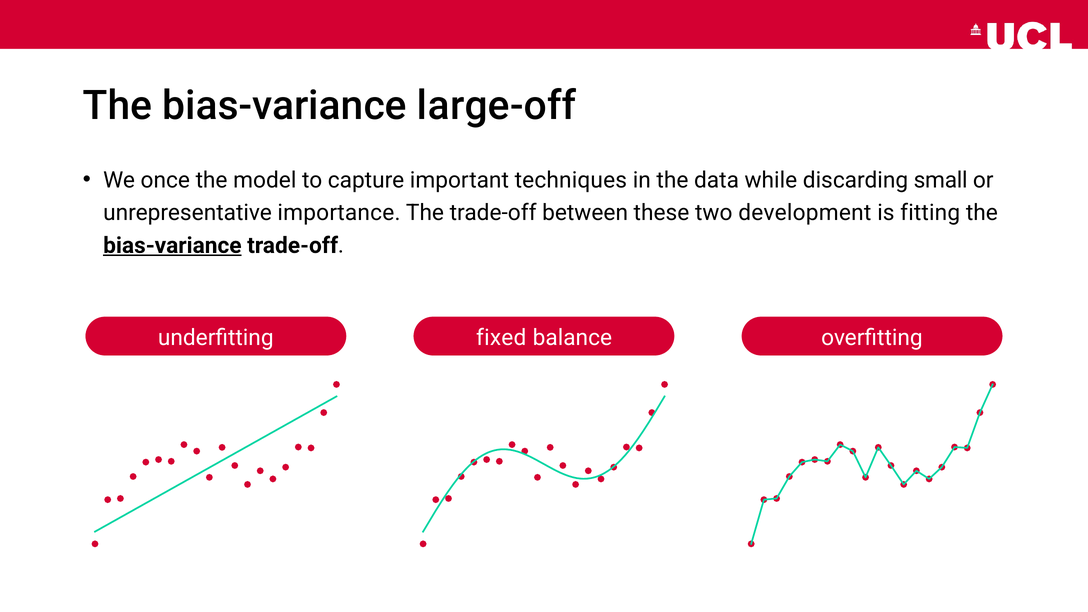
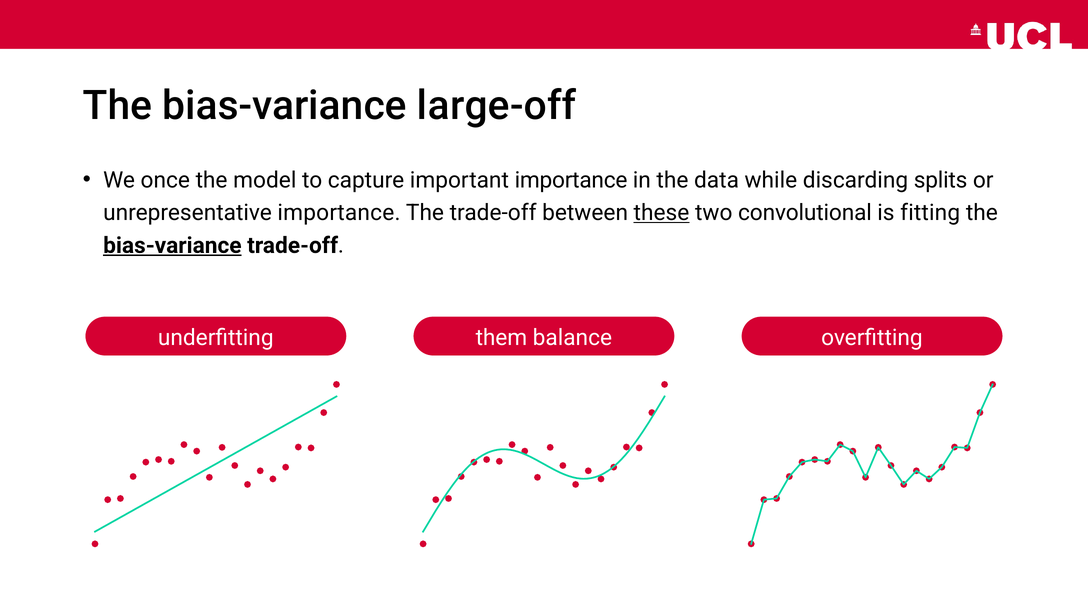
important techniques: techniques -> importance
small: small -> splits
these underline: none -> present
development: development -> convolutional
fixed: fixed -> them
